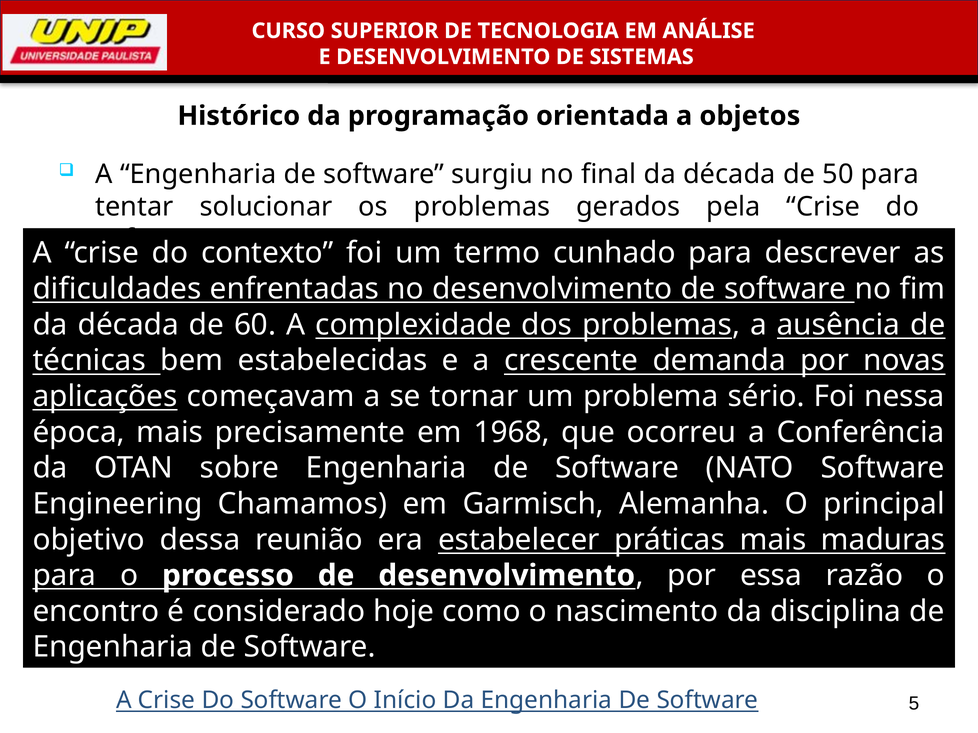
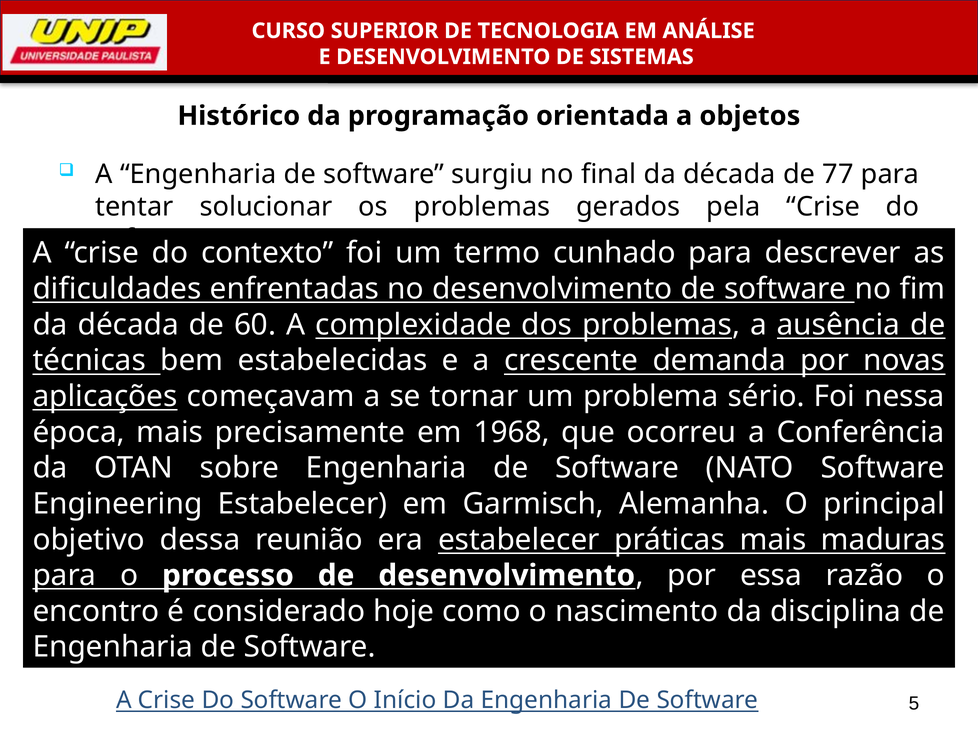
50: 50 -> 77
Chamamos at (302, 504): Chamamos -> Estabelecer
